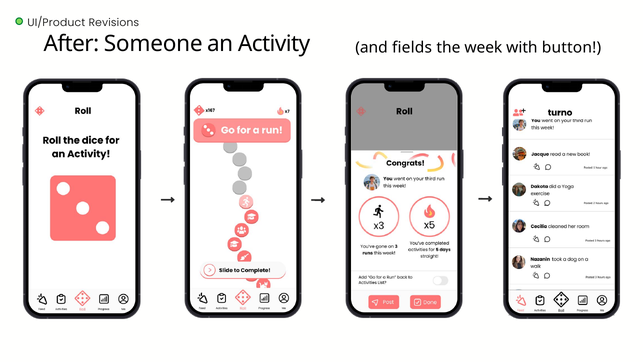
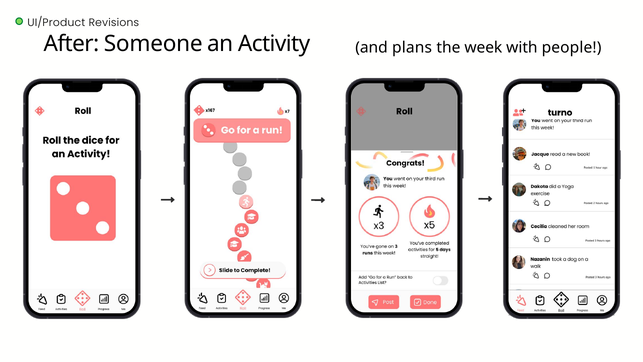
fields: fields -> plans
button: button -> people
